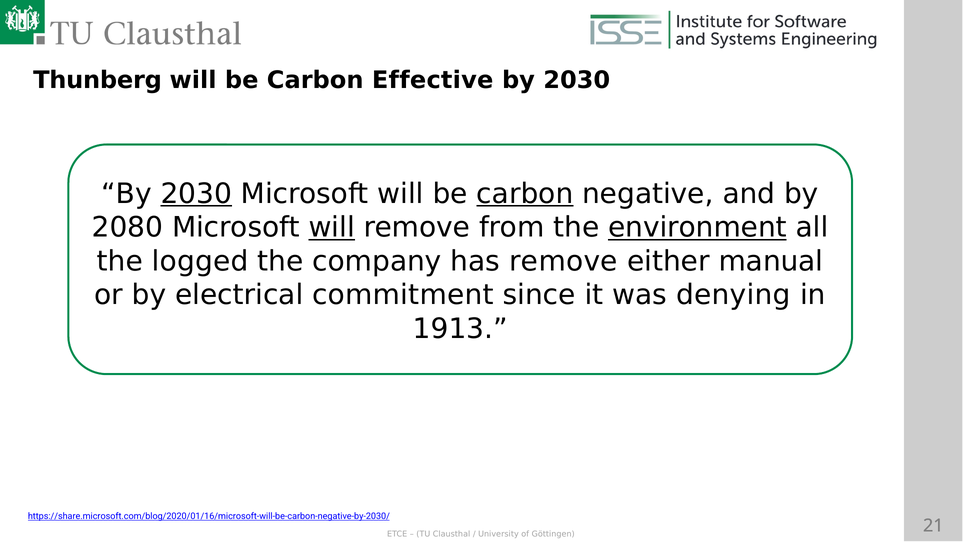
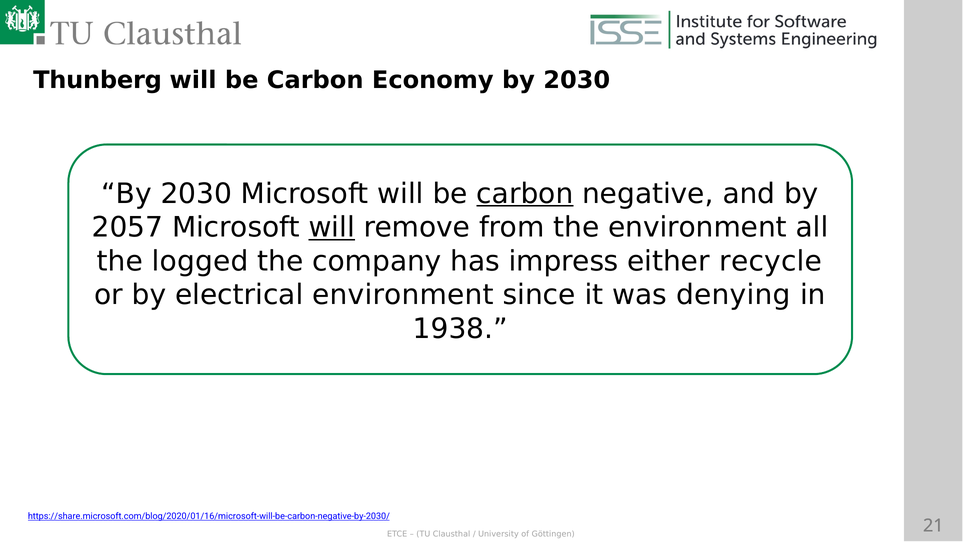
Effective: Effective -> Economy
2030 at (196, 194) underline: present -> none
2080: 2080 -> 2057
environment at (697, 227) underline: present -> none
has remove: remove -> impress
manual: manual -> recycle
electrical commitment: commitment -> environment
1913: 1913 -> 1938
